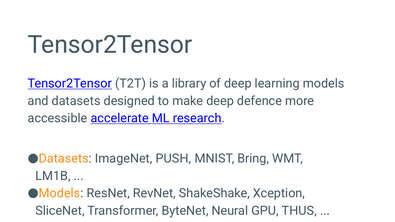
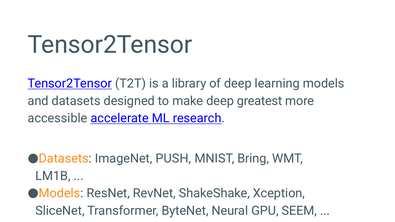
defence: defence -> greatest
THUS: THUS -> SEEM
